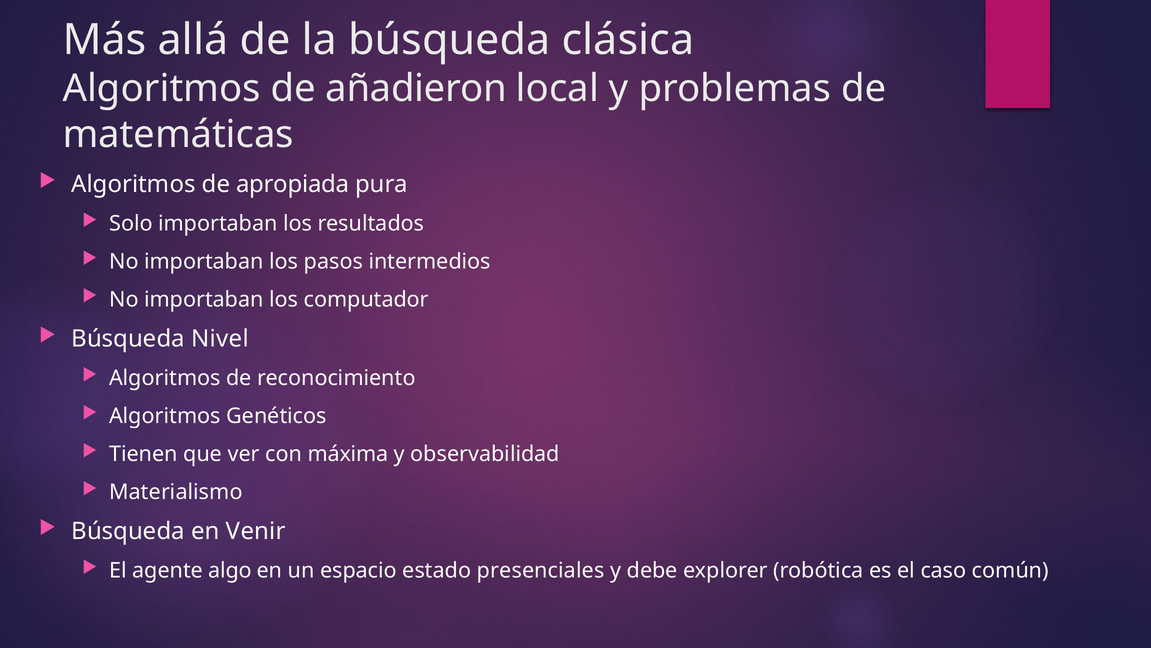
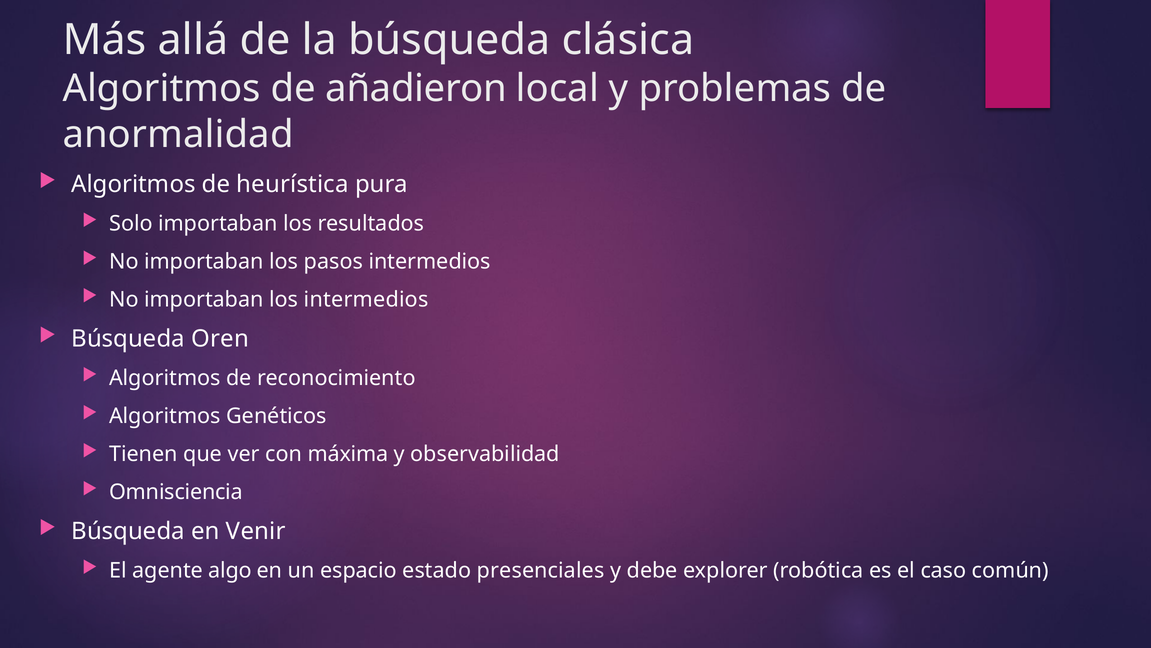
matemáticas: matemáticas -> anormalidad
apropiada: apropiada -> heurística
los computador: computador -> intermedios
Nivel: Nivel -> Oren
Materialismo: Materialismo -> Omnisciencia
